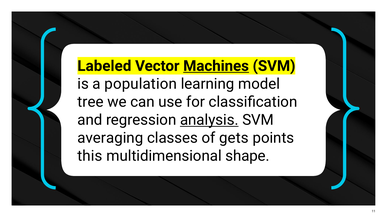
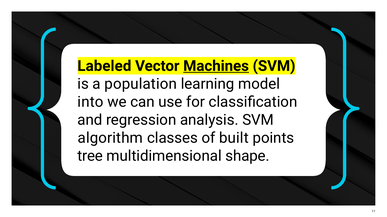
tree: tree -> into
analysis underline: present -> none
averaging: averaging -> algorithm
gets: gets -> built
this: this -> tree
